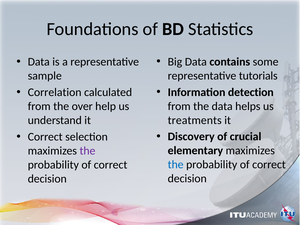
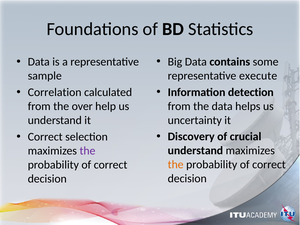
tutorials: tutorials -> execute
treatments: treatments -> uncertainty
elementary at (195, 151): elementary -> understand
the at (176, 165) colour: blue -> orange
